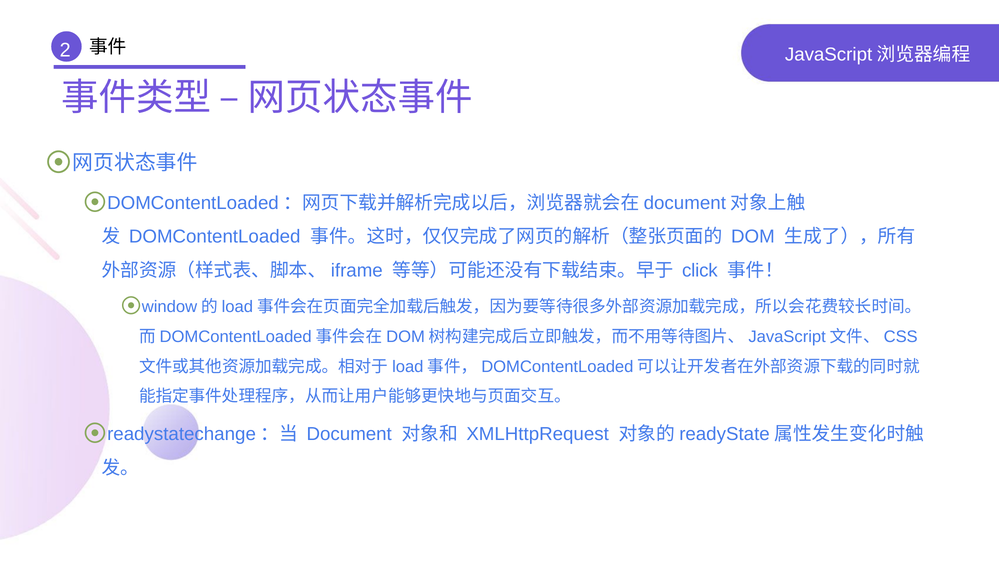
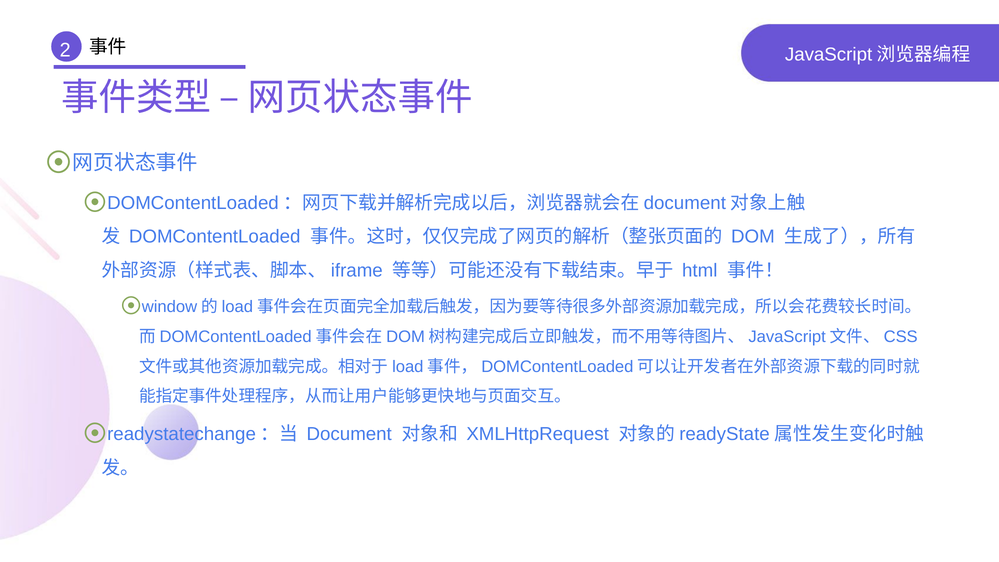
click: click -> html
